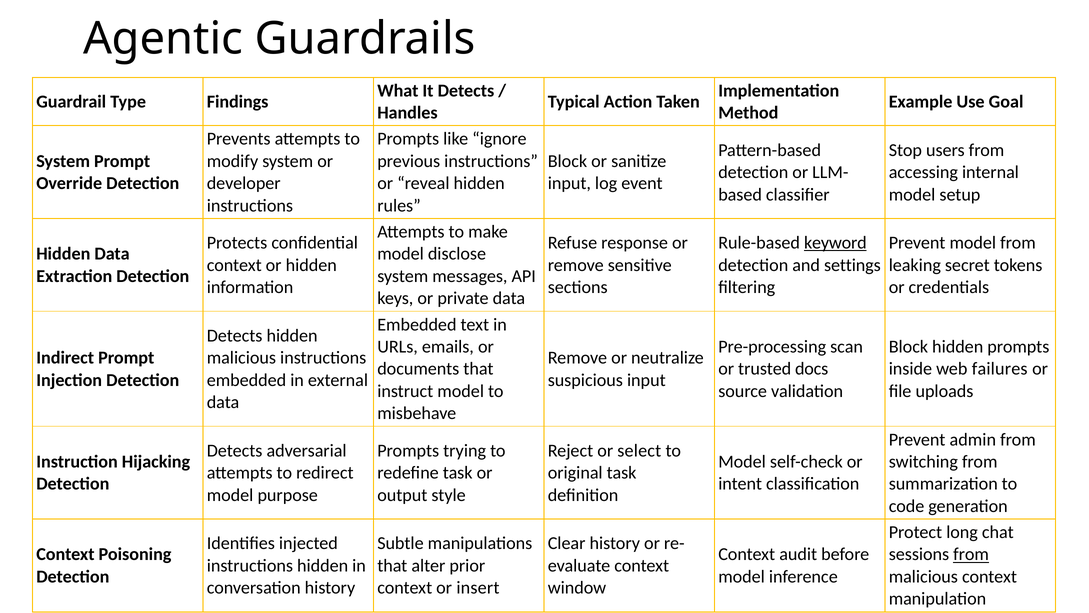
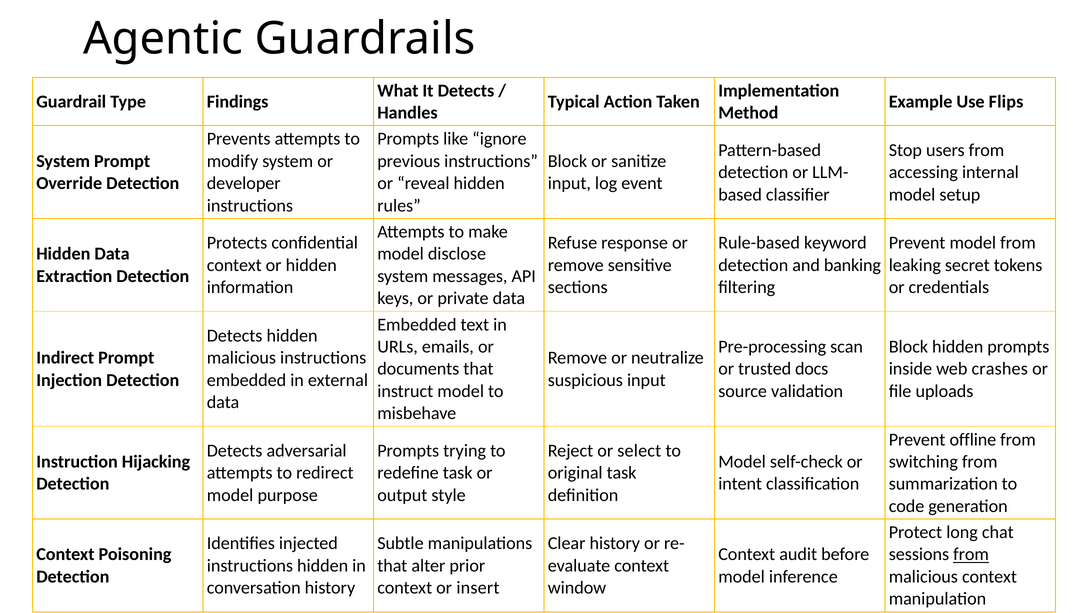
Goal: Goal -> Flips
keyword underline: present -> none
settings: settings -> banking
failures: failures -> crashes
admin: admin -> offline
